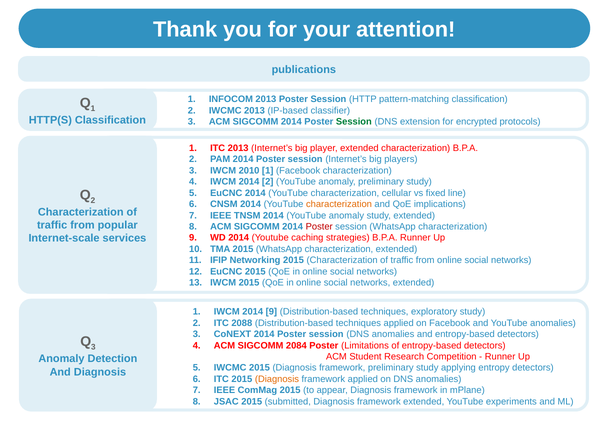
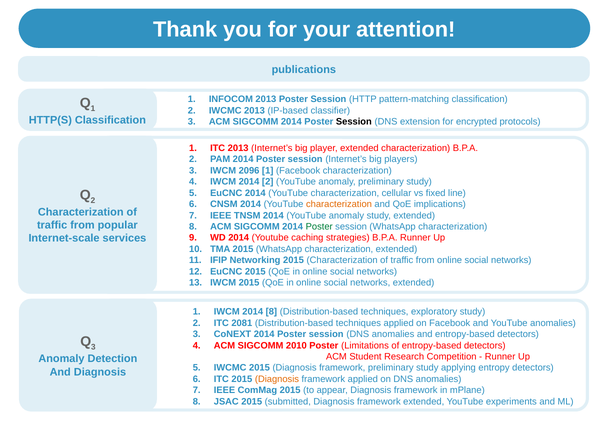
Session at (354, 122) colour: green -> black
2010: 2010 -> 2096
Poster at (319, 227) colour: red -> green
2014 9: 9 -> 8
2088: 2088 -> 2081
2084: 2084 -> 2010
